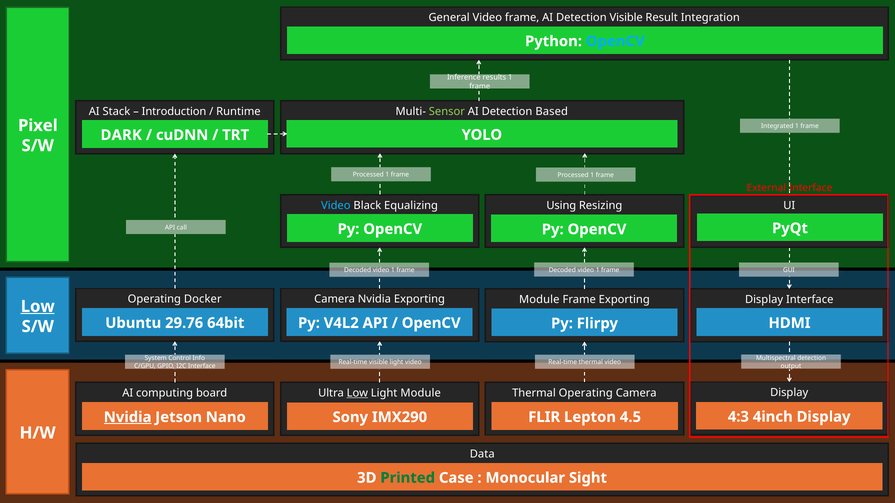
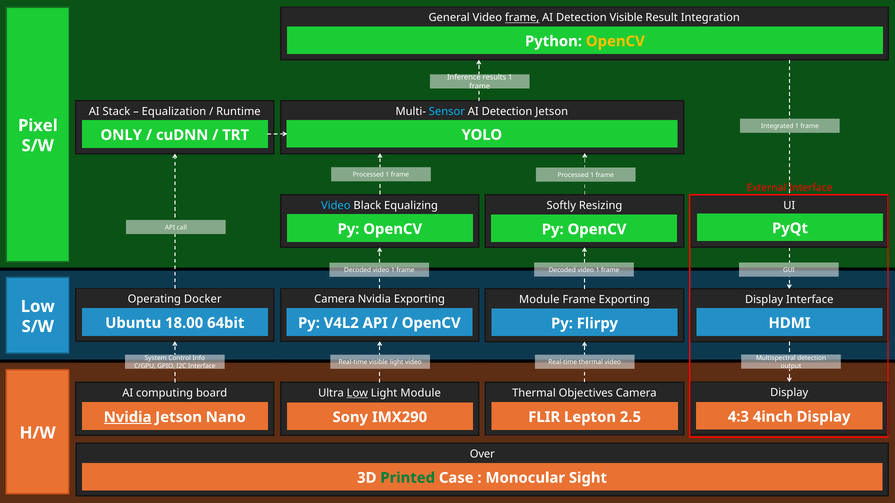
frame at (522, 18) underline: none -> present
OpenCV at (615, 41) colour: light blue -> yellow
Introduction: Introduction -> Equalization
Sensor colour: light green -> light blue
Detection Based: Based -> Jetson
DARK: DARK -> ONLY
Using: Using -> Softly
Low at (38, 307) underline: present -> none
29.76: 29.76 -> 18.00
Thermal Operating: Operating -> Objectives
4.5: 4.5 -> 2.5
Data: Data -> Over
